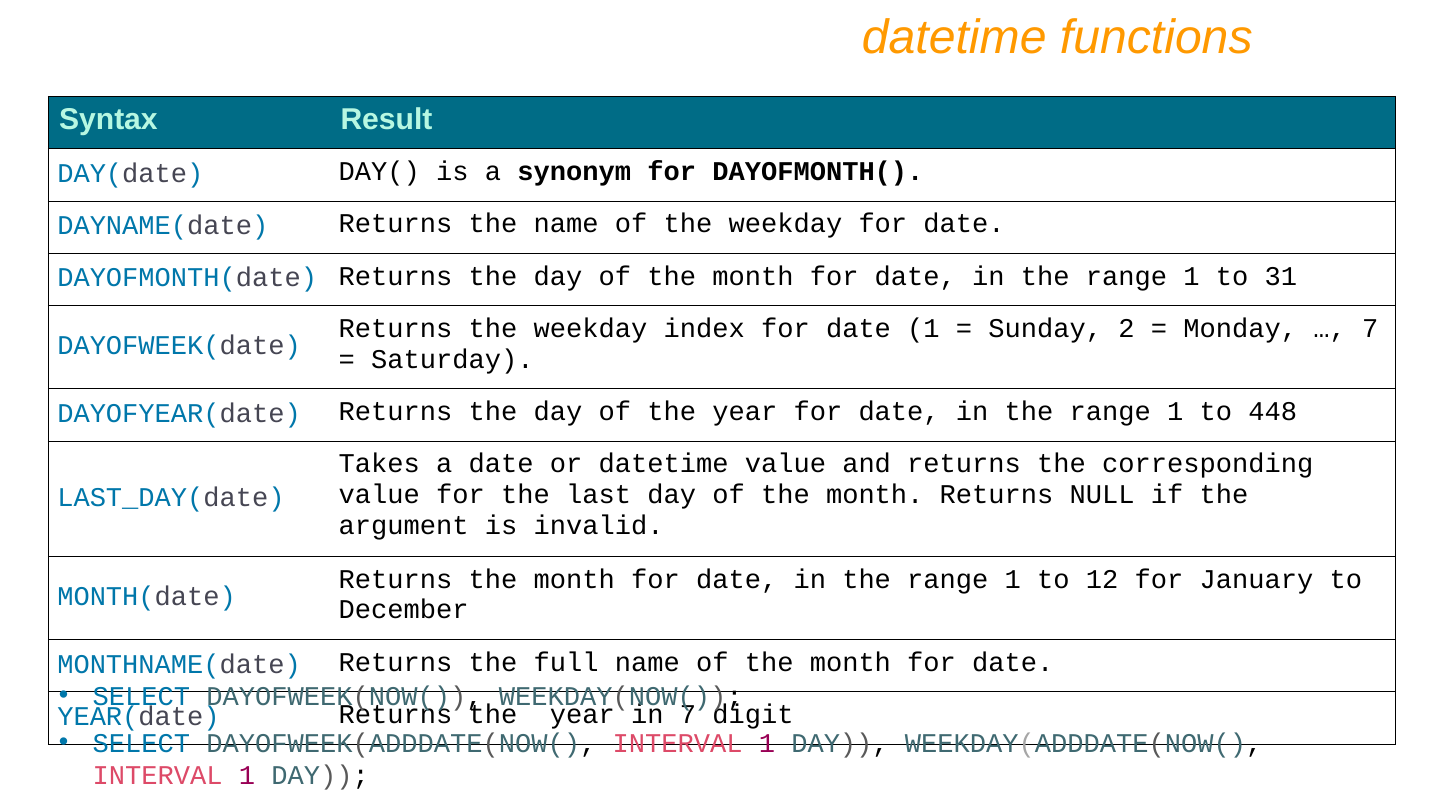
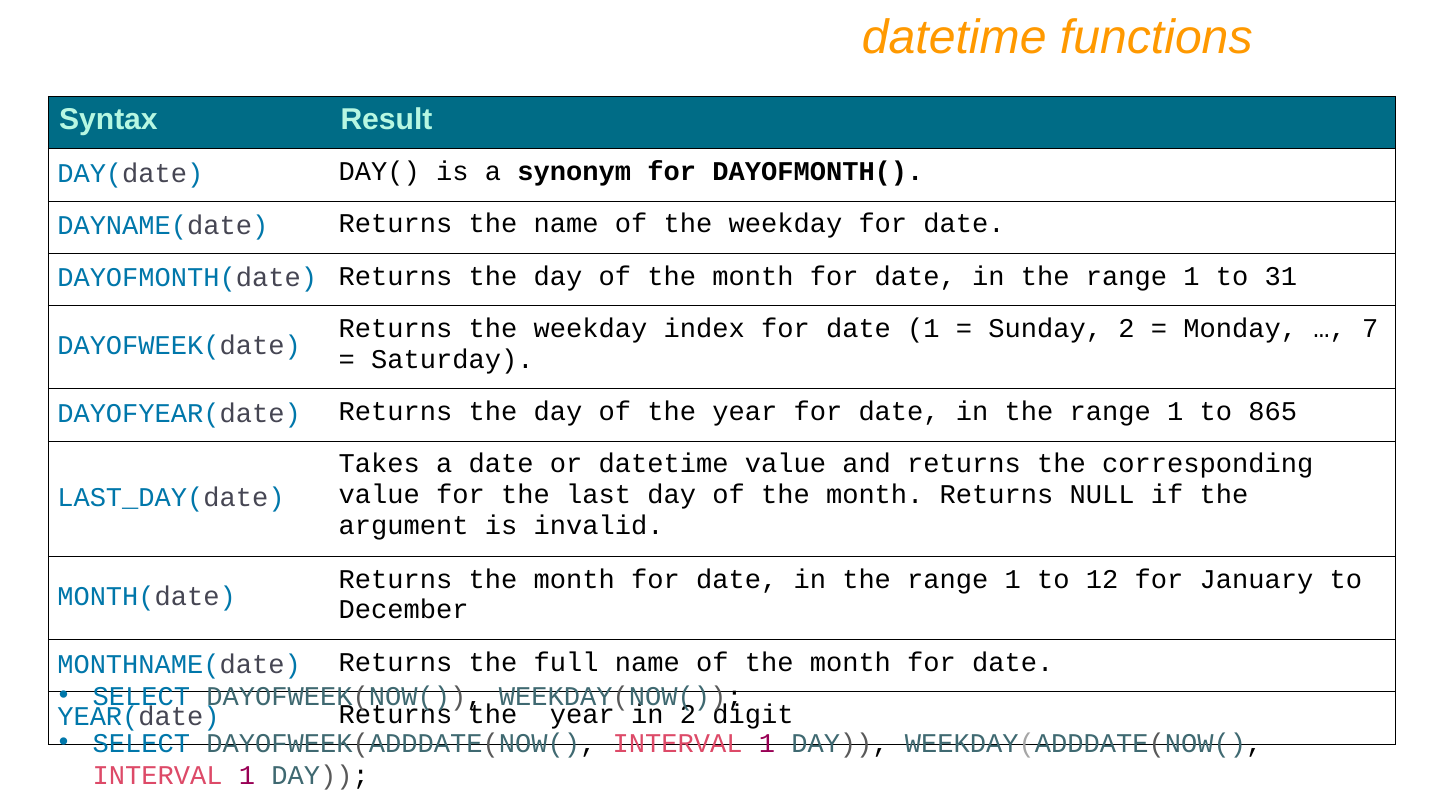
448: 448 -> 865
in 7: 7 -> 2
